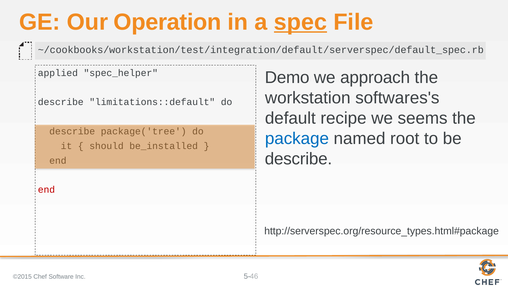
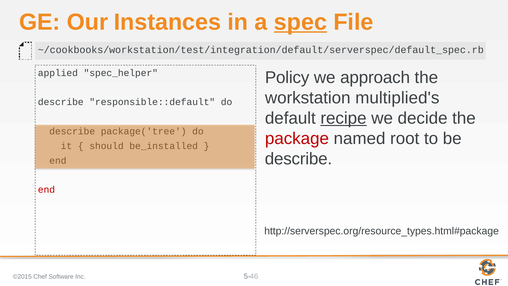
Operation: Operation -> Instances
Demo: Demo -> Policy
softwares's: softwares's -> multiplied's
limitations::default: limitations::default -> responsible::default
recipe underline: none -> present
seems: seems -> decide
package colour: blue -> red
